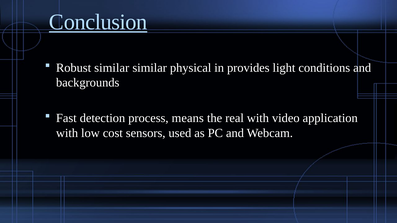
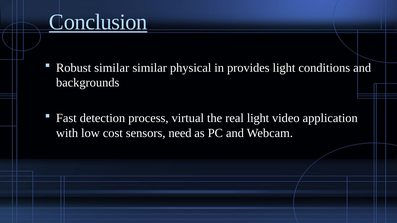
means: means -> virtual
real with: with -> light
used: used -> need
